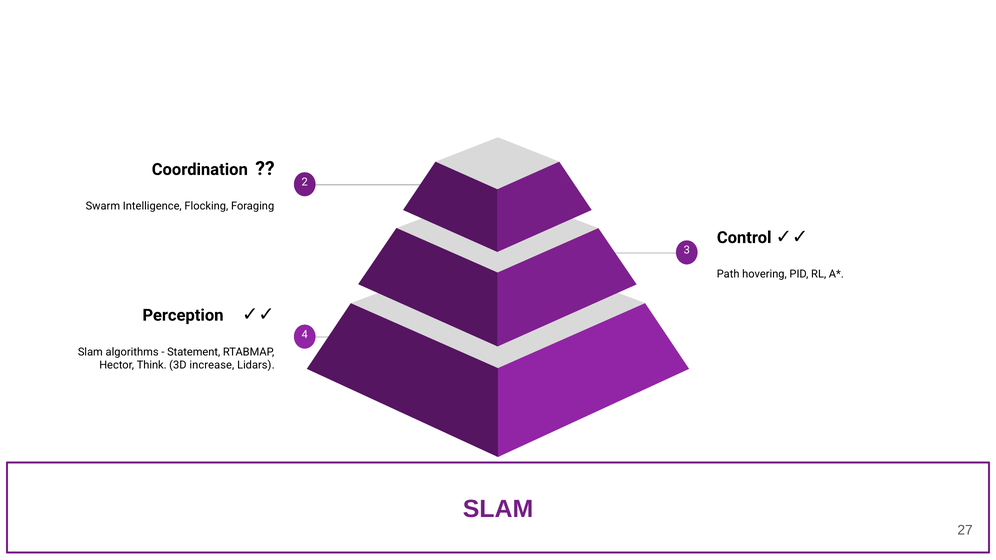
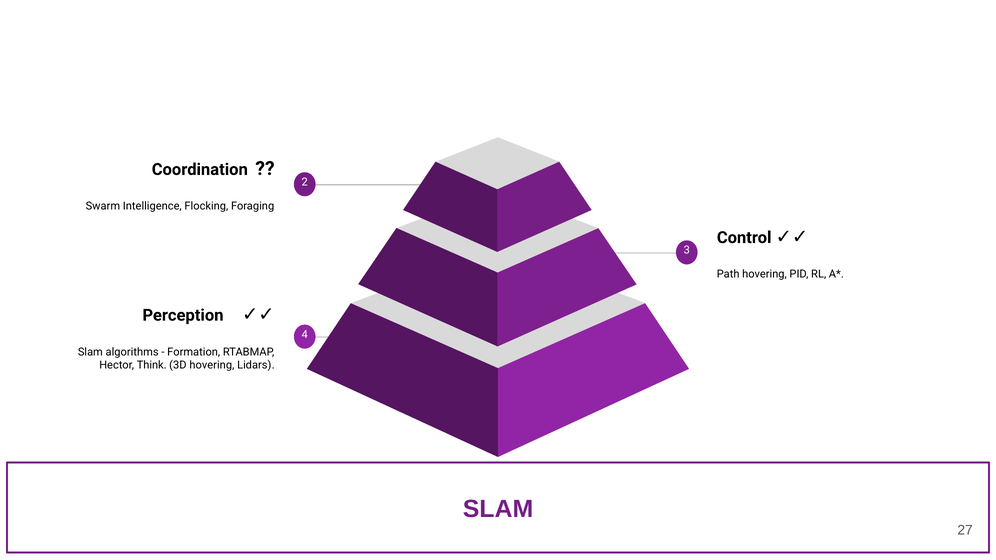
Statement: Statement -> Formation
3D increase: increase -> hovering
